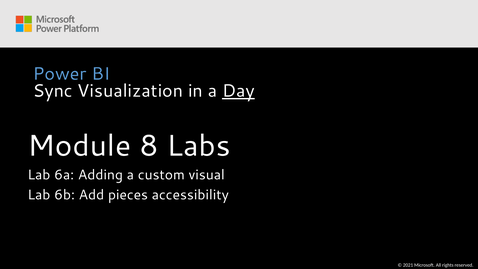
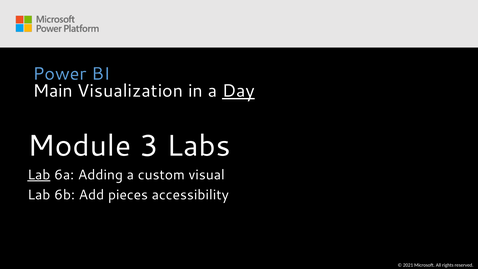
Sync: Sync -> Main
8: 8 -> 3
Lab at (39, 175) underline: none -> present
